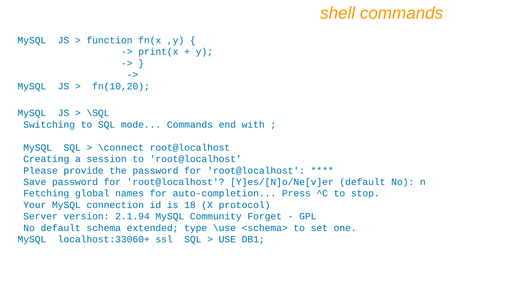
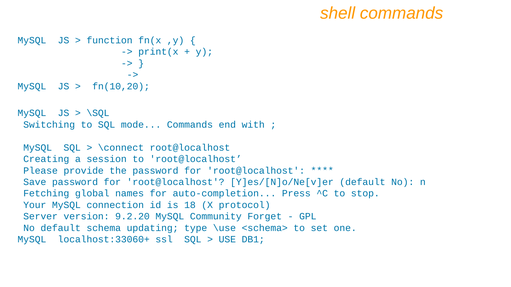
2.1.94: 2.1.94 -> 9.2.20
extended: extended -> updating
